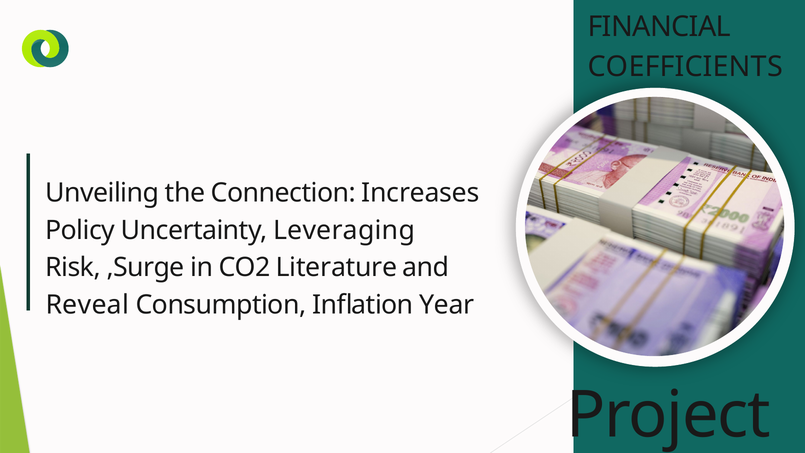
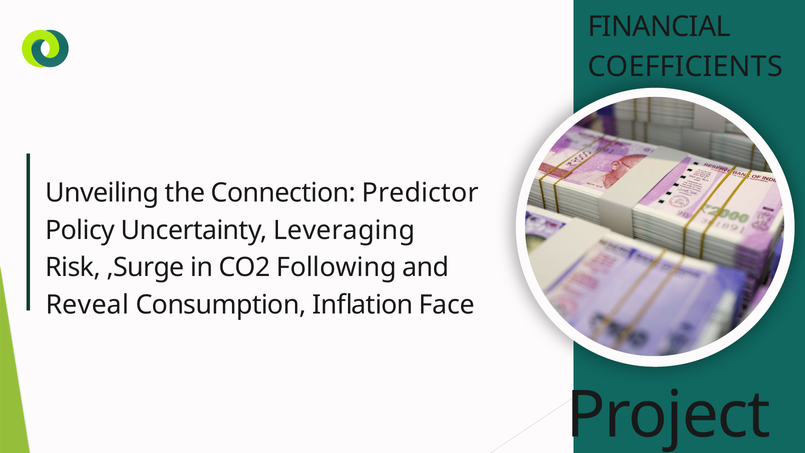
Increases: Increases -> Predictor
Literature: Literature -> Following
Year: Year -> Face
